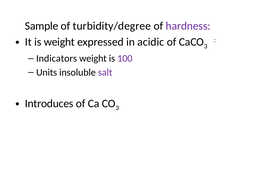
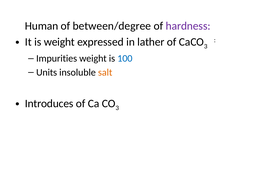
Sample: Sample -> Human
turbidity/degree: turbidity/degree -> between/degree
acidic: acidic -> lather
Indicators: Indicators -> Impurities
100 colour: purple -> blue
salt colour: purple -> orange
